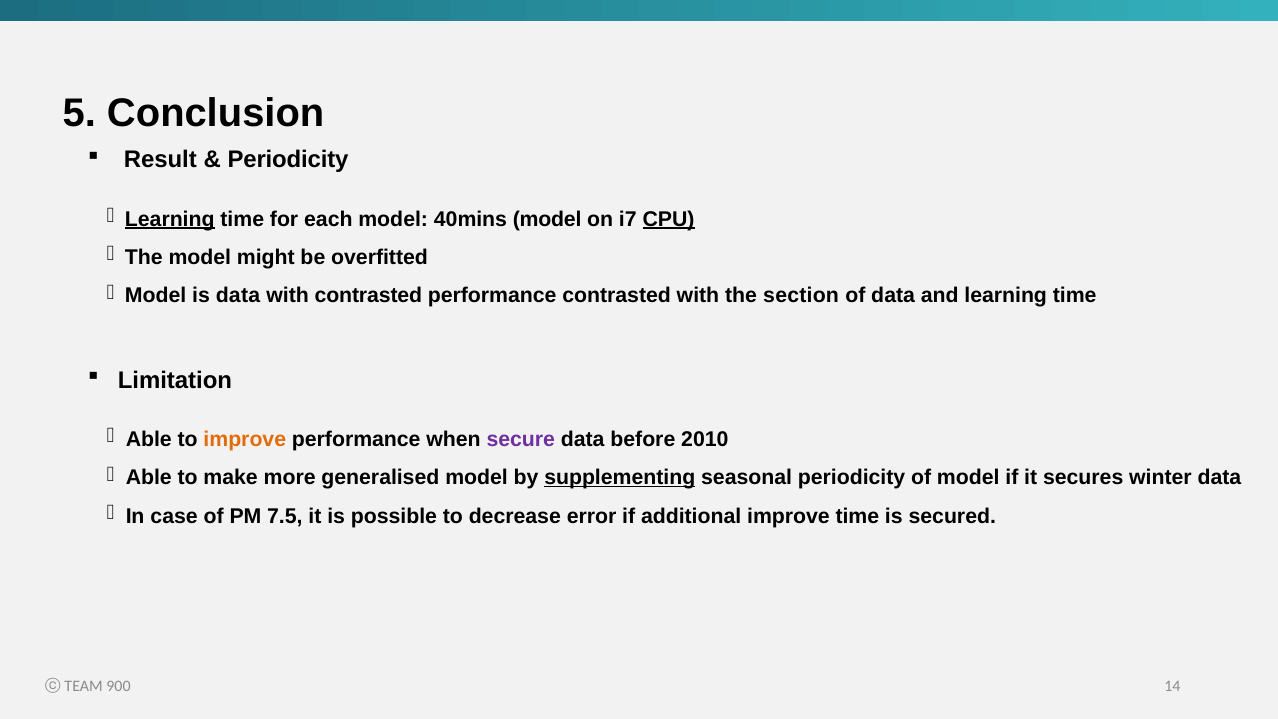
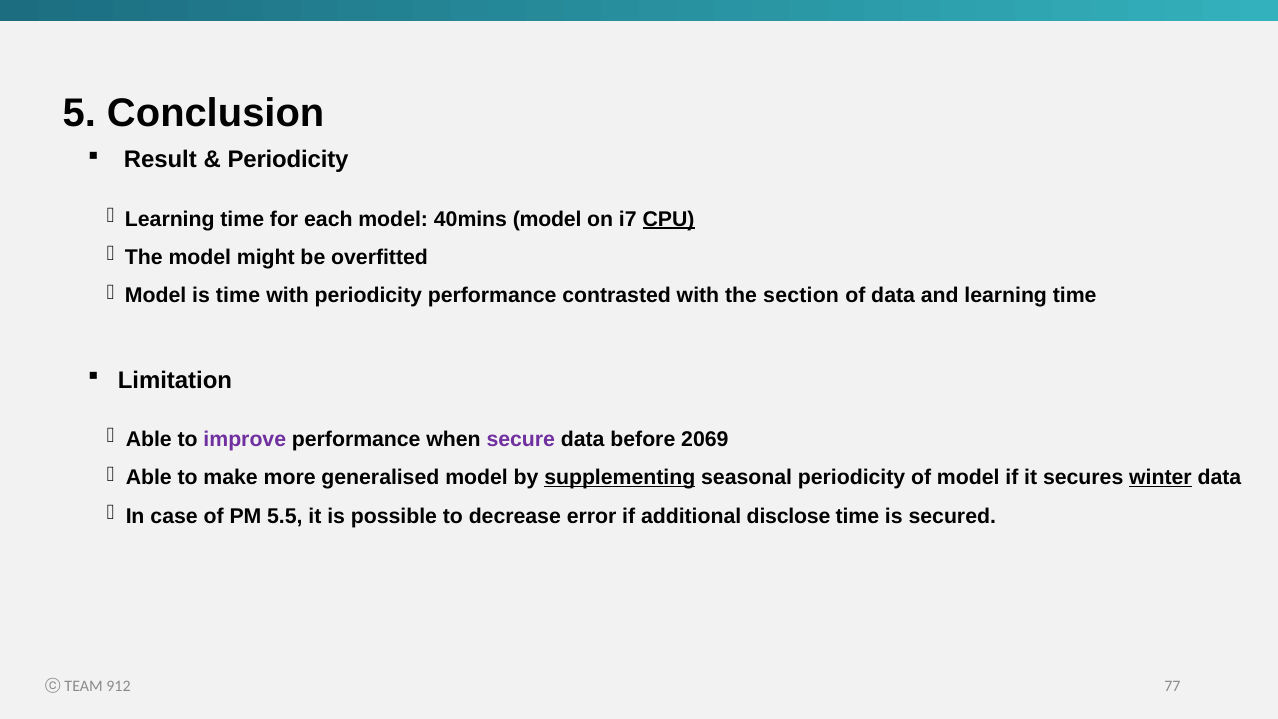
Learning at (170, 219) underline: present -> none
is data: data -> time
with contrasted: contrasted -> periodicity
improve at (245, 439) colour: orange -> purple
2010: 2010 -> 2069
winter underline: none -> present
7.5: 7.5 -> 5.5
additional improve: improve -> disclose
900: 900 -> 912
14: 14 -> 77
